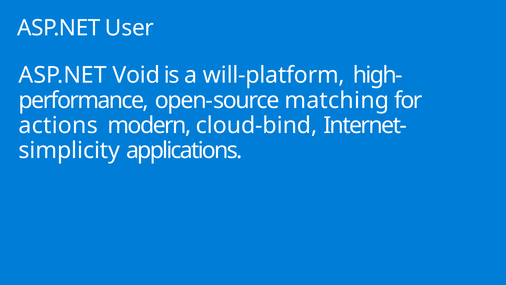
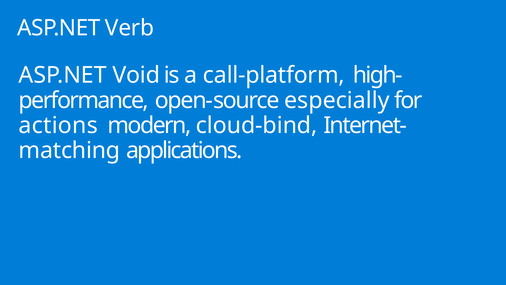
User: User -> Verb
will-platform: will-platform -> call-platform
matching: matching -> especially
simplicity: simplicity -> matching
